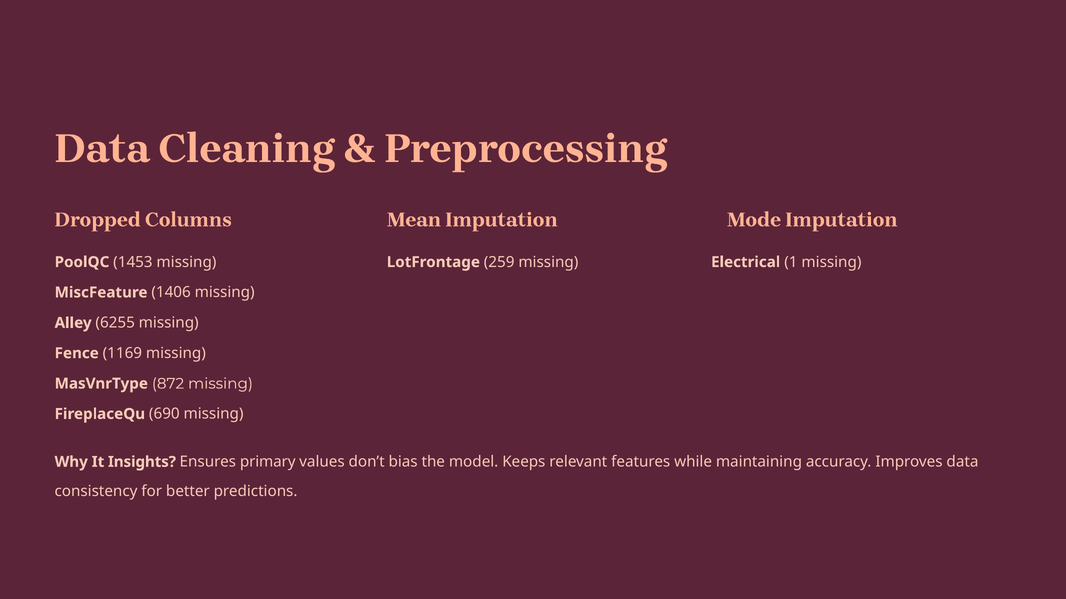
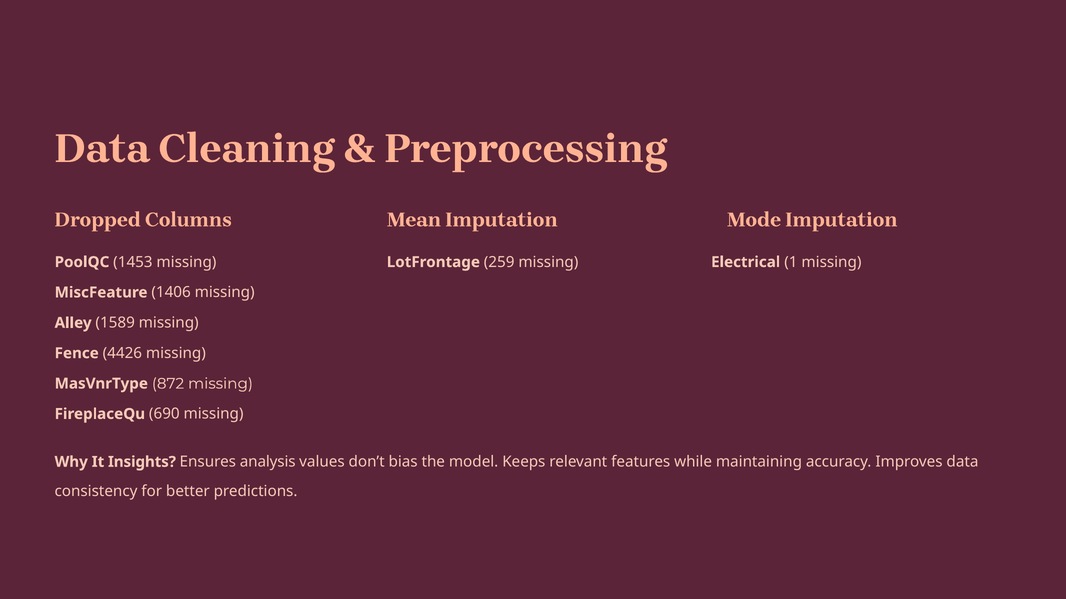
6255: 6255 -> 1589
1169: 1169 -> 4426
primary: primary -> analysis
